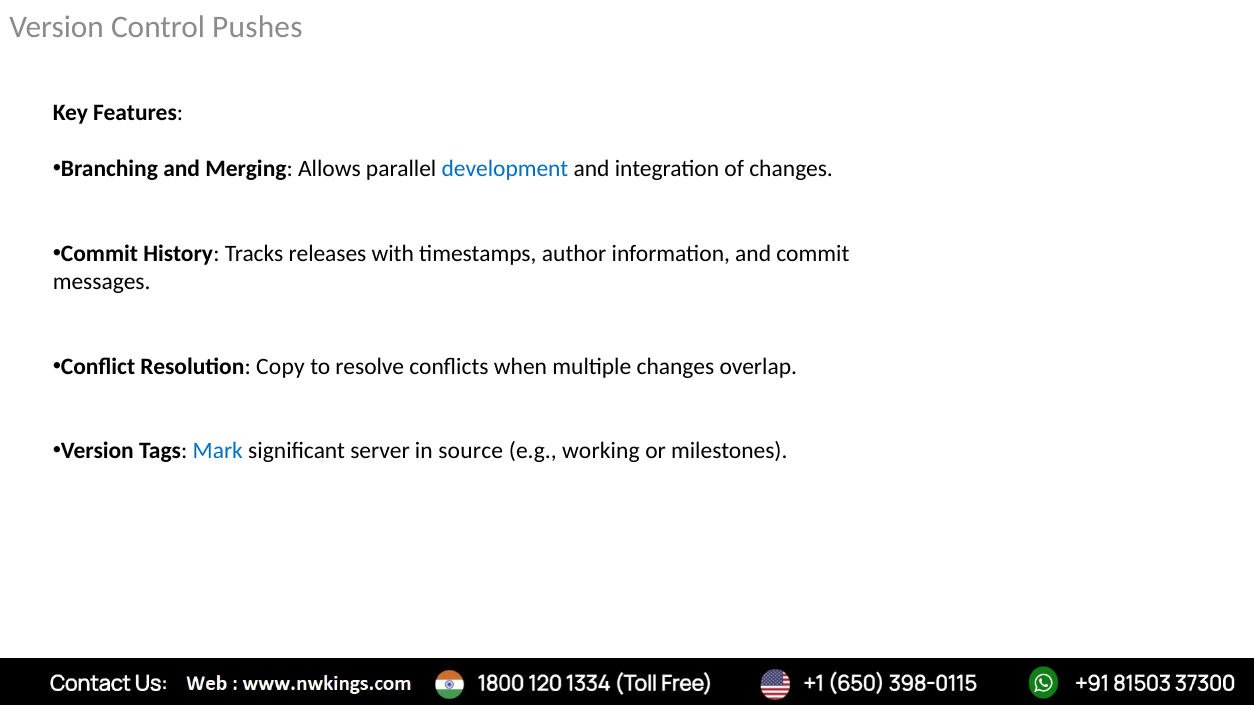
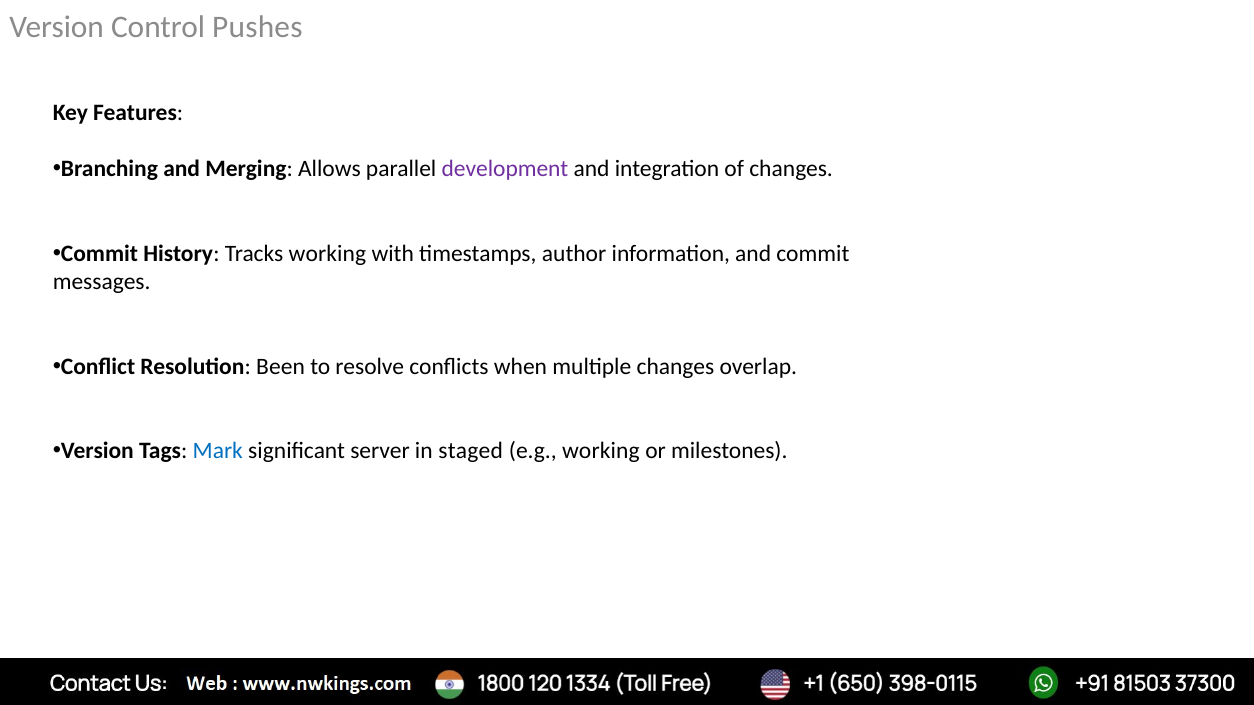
development colour: blue -> purple
Tracks releases: releases -> working
Copy: Copy -> Been
source: source -> staged
